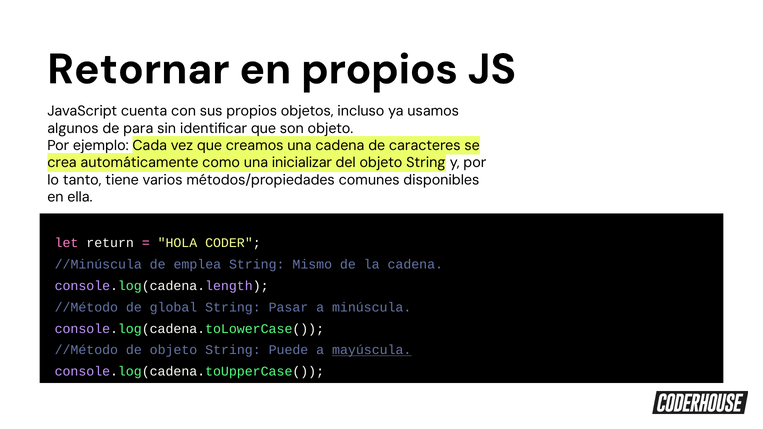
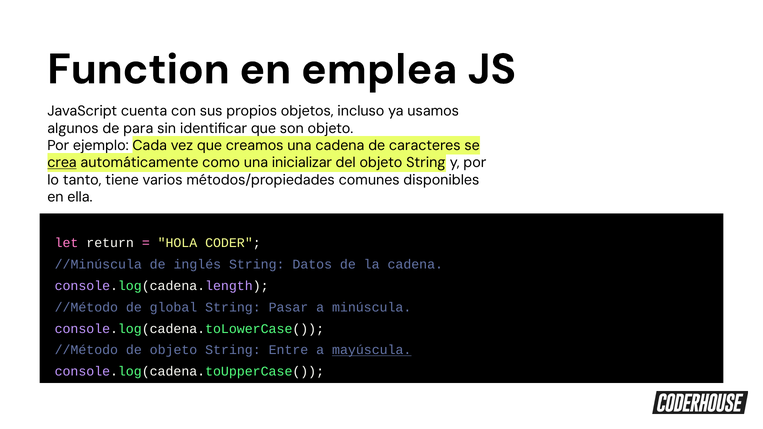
Retornar: Retornar -> Function
en propios: propios -> emplea
crea underline: none -> present
emplea: emplea -> inglés
Mismo: Mismo -> Datos
Puede: Puede -> Entre
